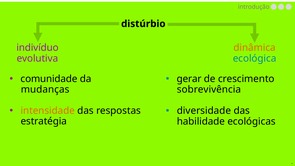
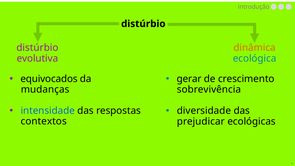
indivíduo at (38, 48): indivíduo -> distúrbio
comunidade: comunidade -> equivocados
intensidade colour: orange -> blue
estratégia: estratégia -> contextos
habilidade: habilidade -> prejudicar
